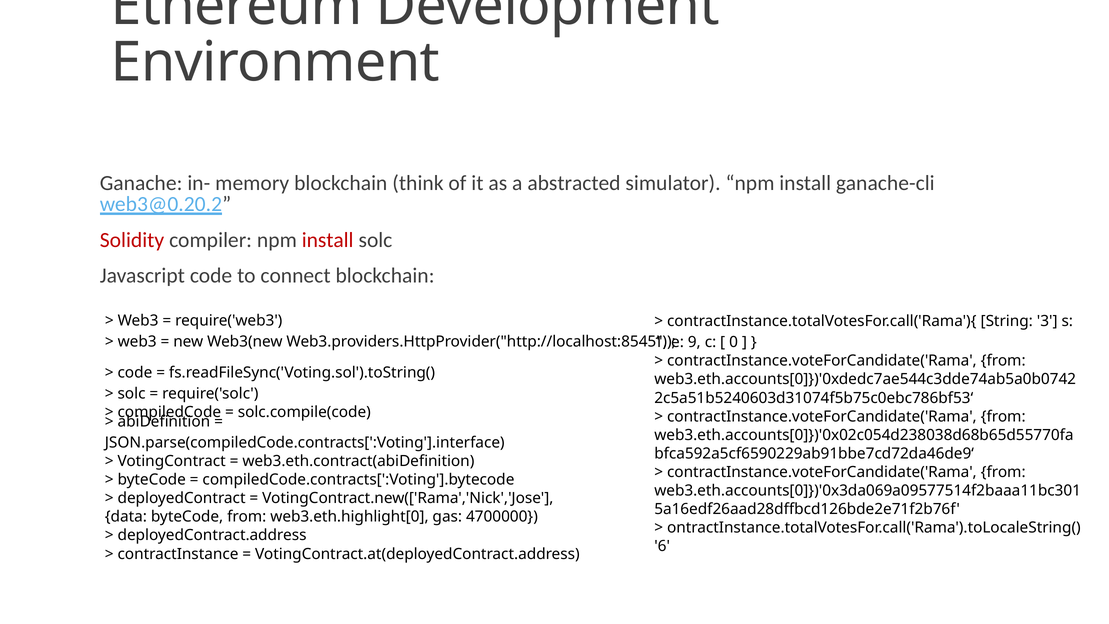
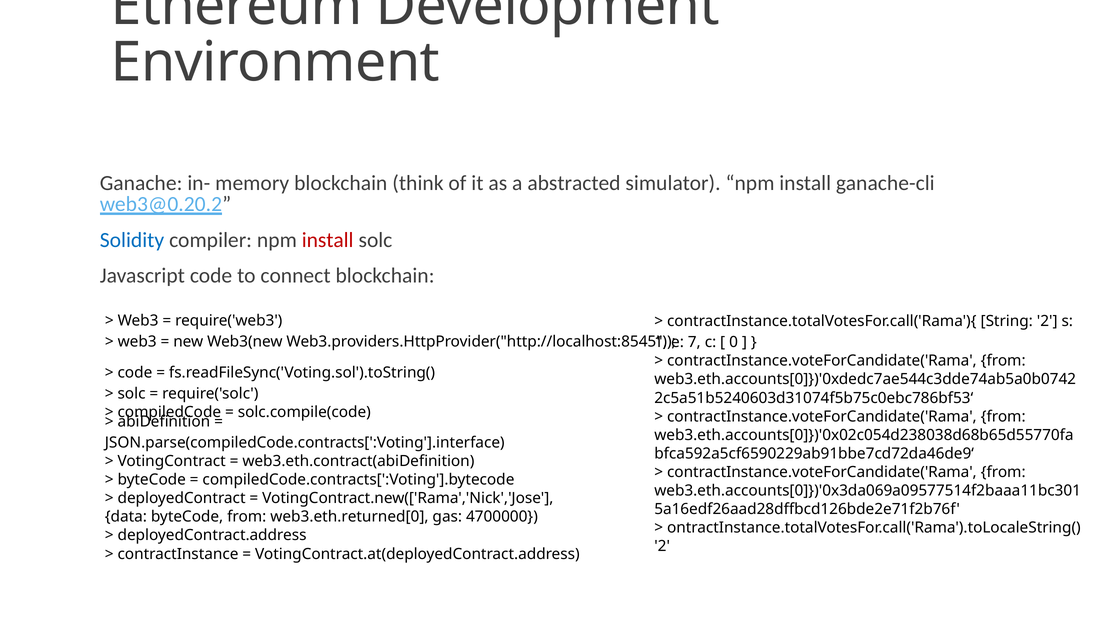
Solidity colour: red -> blue
String 3: 3 -> 2
9: 9 -> 7
web3.eth.highlight[0: web3.eth.highlight[0 -> web3.eth.returned[0
6 at (662, 546): 6 -> 2
